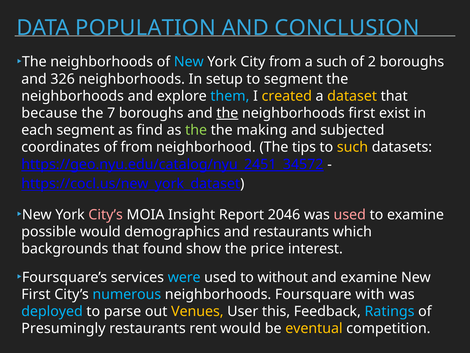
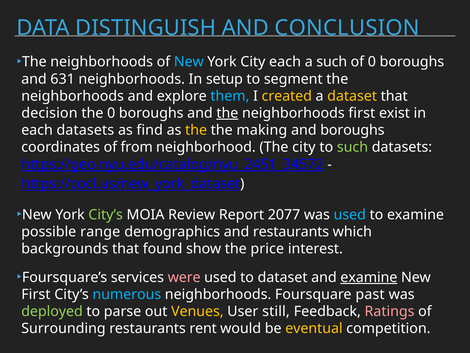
POPULATION: POPULATION -> DISTINGUISH
City from: from -> each
of 2: 2 -> 0
326: 326 -> 631
because: because -> decision
the 7: 7 -> 0
each segment: segment -> datasets
the at (196, 130) colour: light green -> yellow
and subjected: subjected -> boroughs
The tips: tips -> city
such at (352, 147) colour: yellow -> light green
City’s at (106, 214) colour: pink -> light green
Insight: Insight -> Review
2046: 2046 -> 2077
used at (350, 214) colour: pink -> light blue
possible would: would -> range
were colour: light blue -> pink
to without: without -> dataset
examine at (369, 277) underline: none -> present
with: with -> past
deployed colour: light blue -> light green
this: this -> still
Ratings colour: light blue -> pink
Presumingly: Presumingly -> Surrounding
